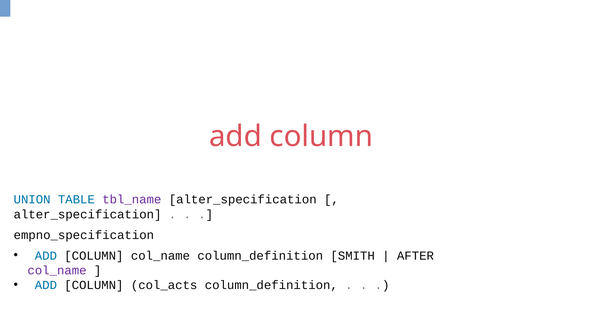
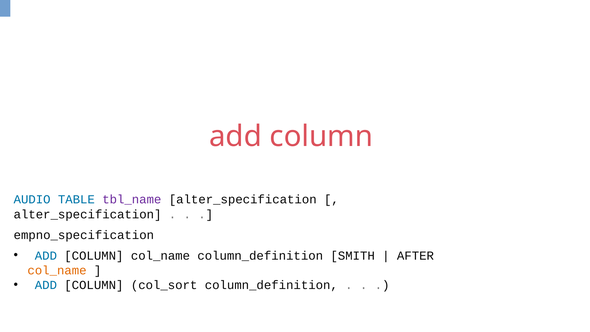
UNION: UNION -> AUDIO
col_name at (57, 270) colour: purple -> orange
col_acts: col_acts -> col_sort
